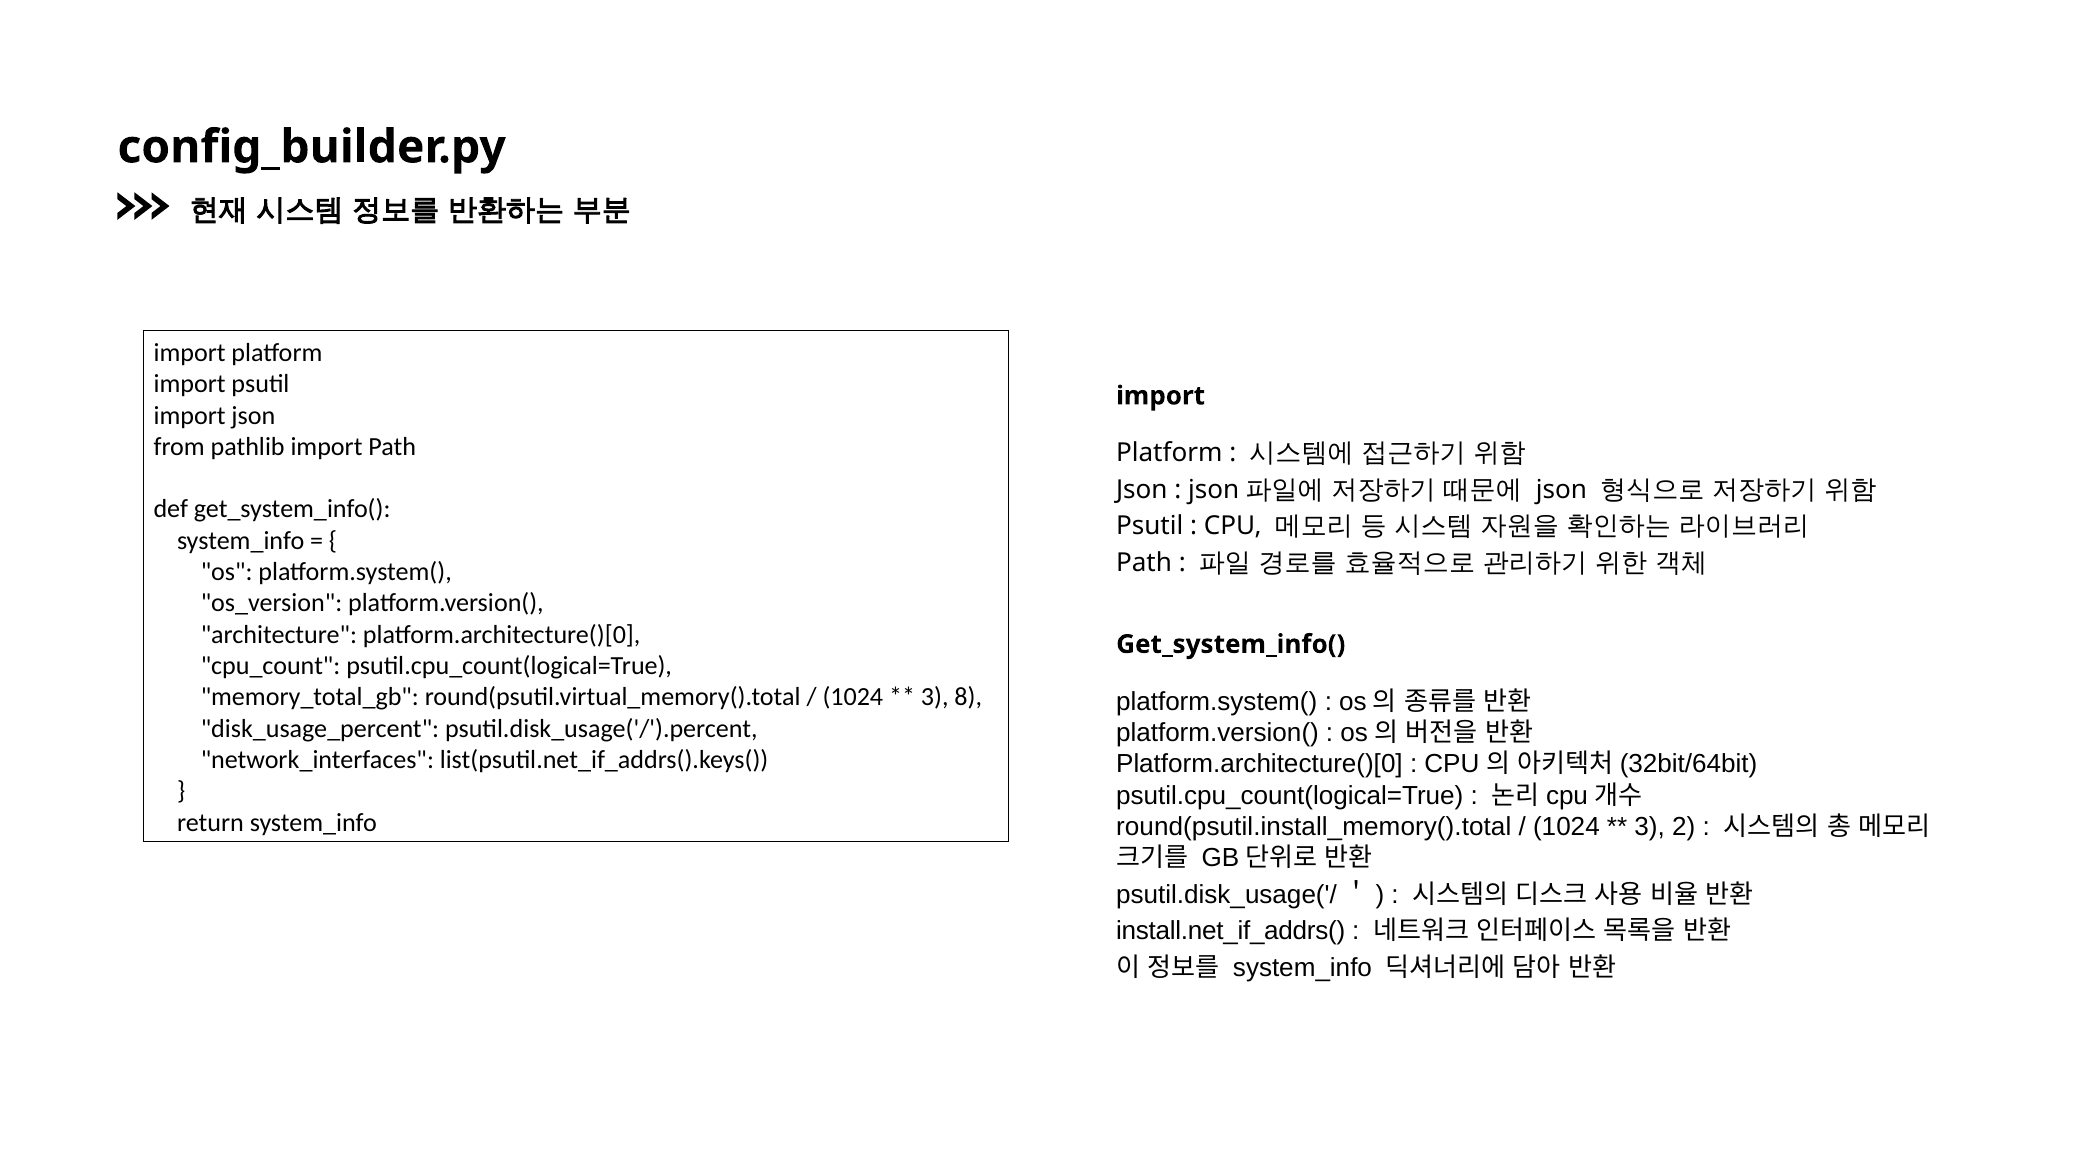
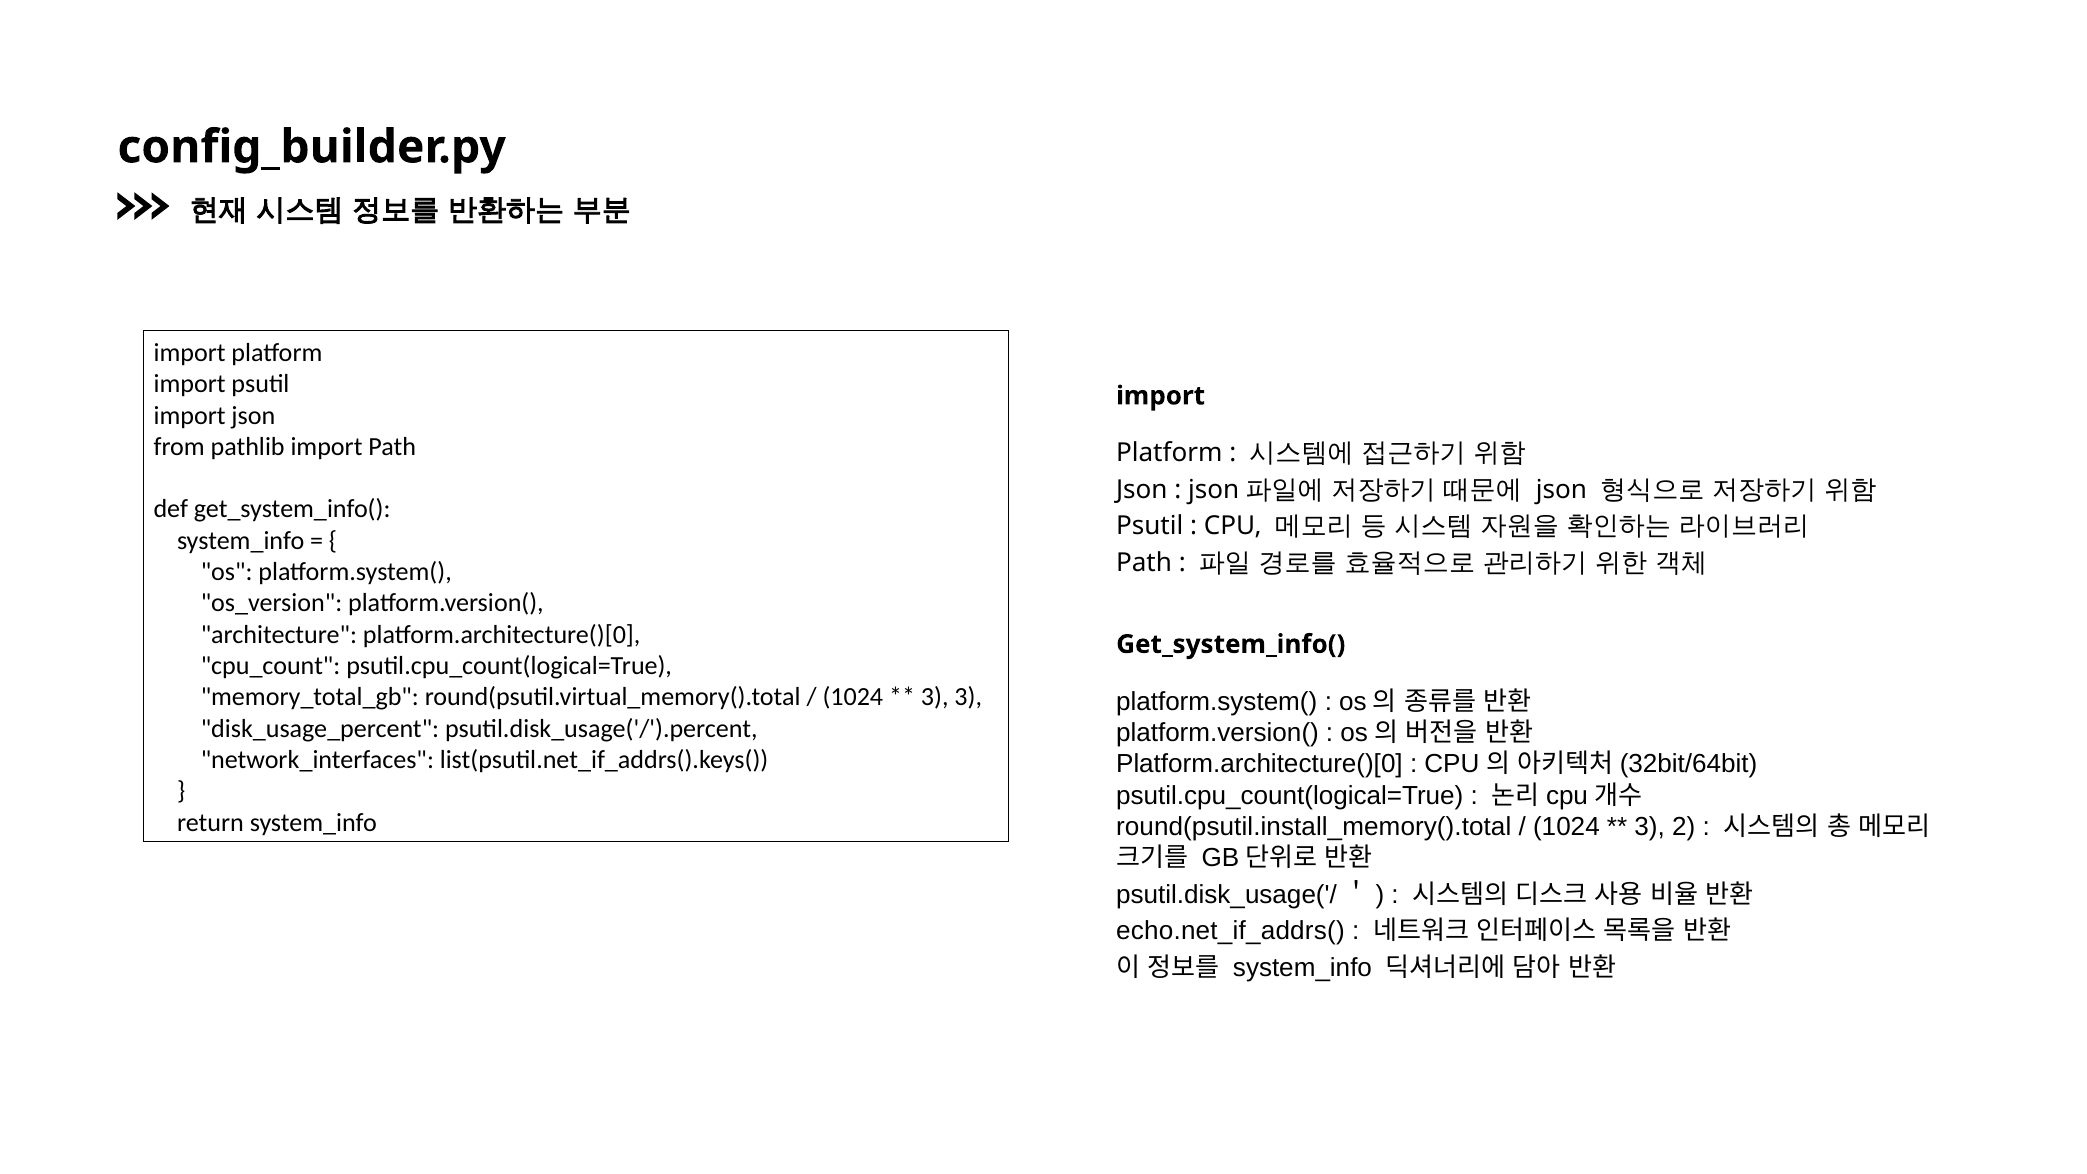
3 8: 8 -> 3
install.net_if_addrs(: install.net_if_addrs( -> echo.net_if_addrs(
